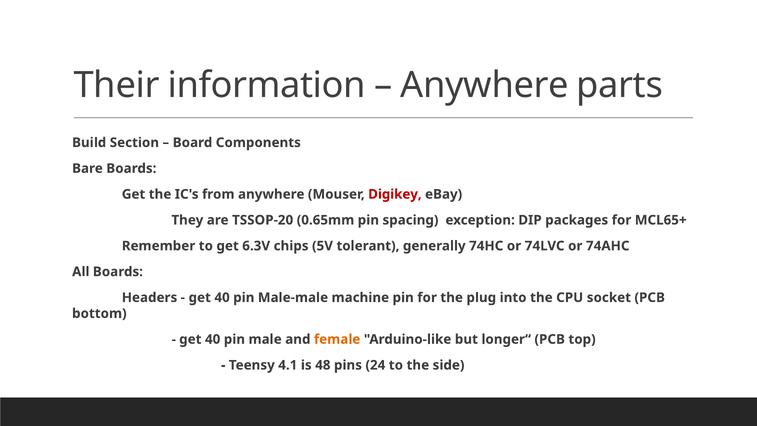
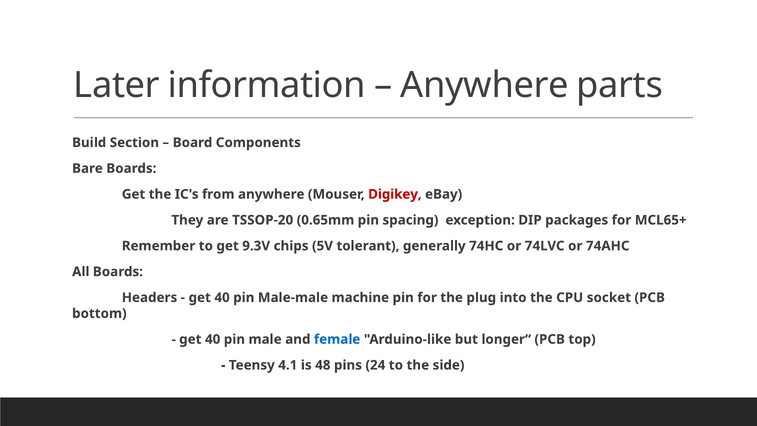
Their: Their -> Later
6.3V: 6.3V -> 9.3V
female colour: orange -> blue
